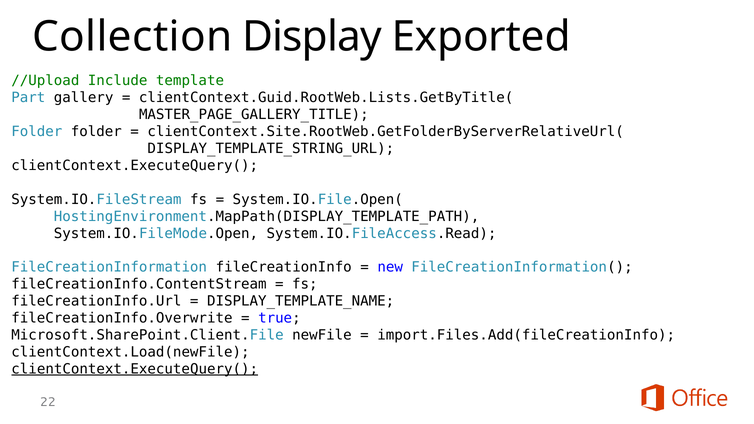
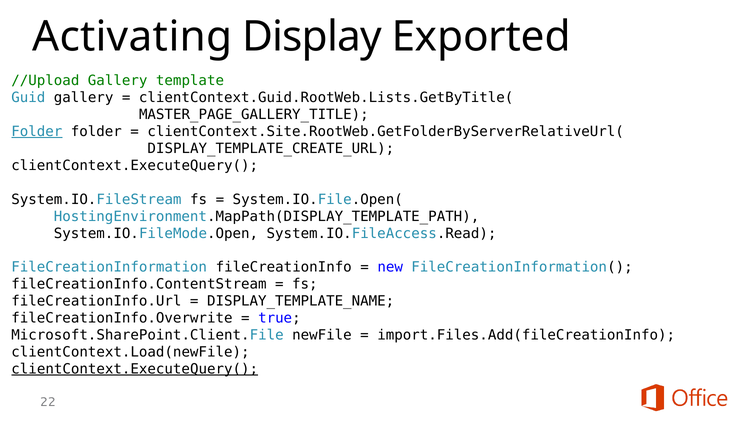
Collection: Collection -> Activating
//Upload Include: Include -> Gallery
Part: Part -> Guid
Folder at (37, 132) underline: none -> present
DISPLAY_TEMPLATE_STRING_URL: DISPLAY_TEMPLATE_STRING_URL -> DISPLAY_TEMPLATE_CREATE_URL
